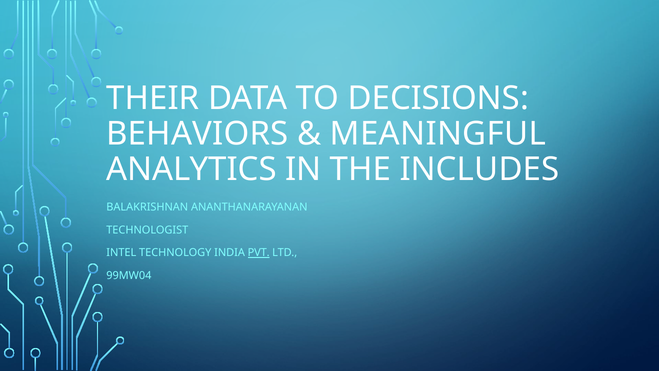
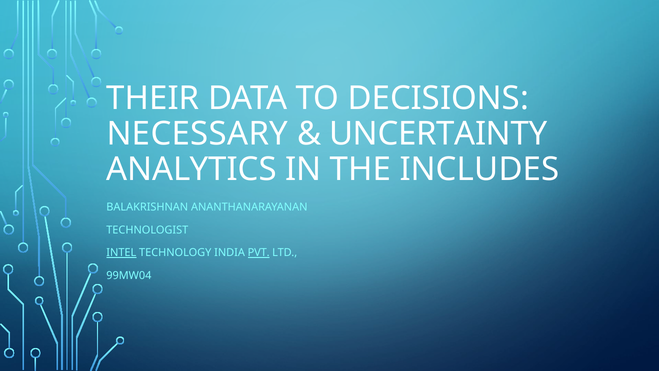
BEHAVIORS: BEHAVIORS -> NECESSARY
MEANINGFUL: MEANINGFUL -> UNCERTAINTY
INTEL underline: none -> present
